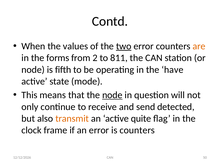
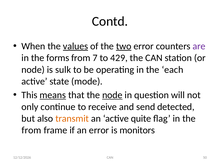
values underline: none -> present
are colour: orange -> purple
2: 2 -> 7
811: 811 -> 429
fifth: fifth -> sulk
have: have -> each
means underline: none -> present
clock at (31, 130): clock -> from
is counters: counters -> monitors
